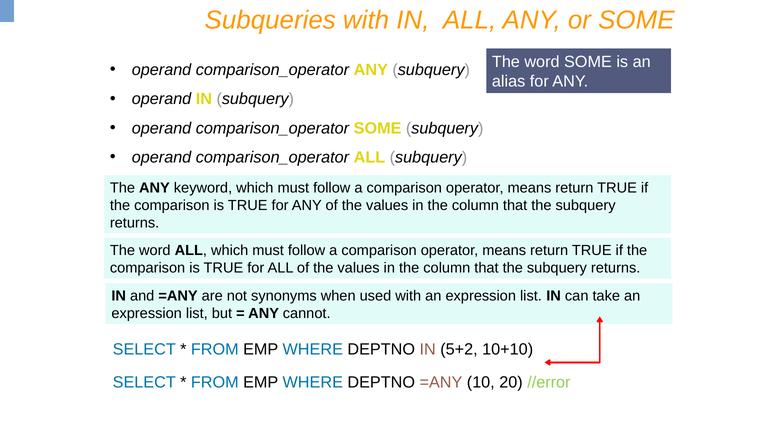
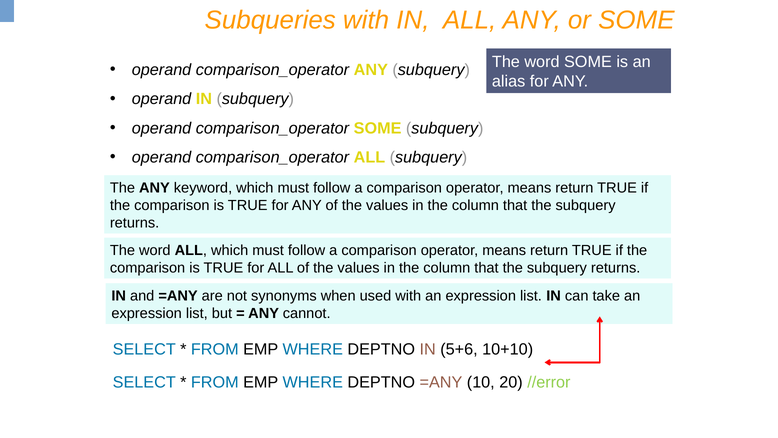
5+2: 5+2 -> 5+6
